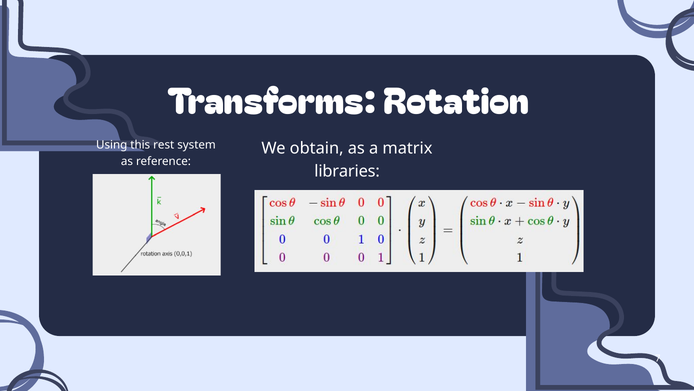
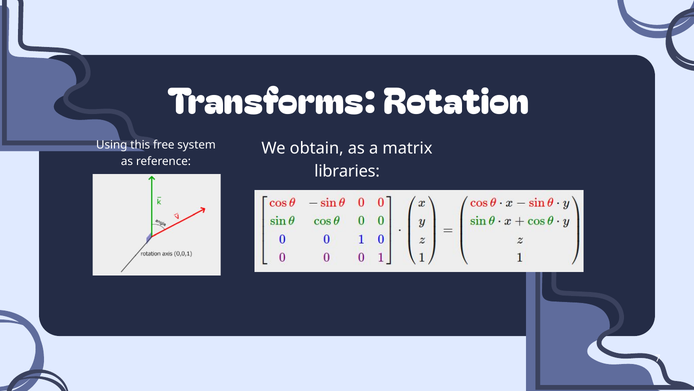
rest: rest -> free
